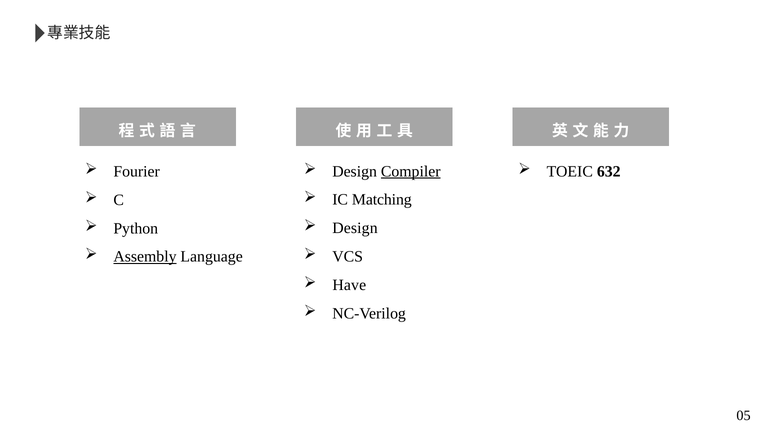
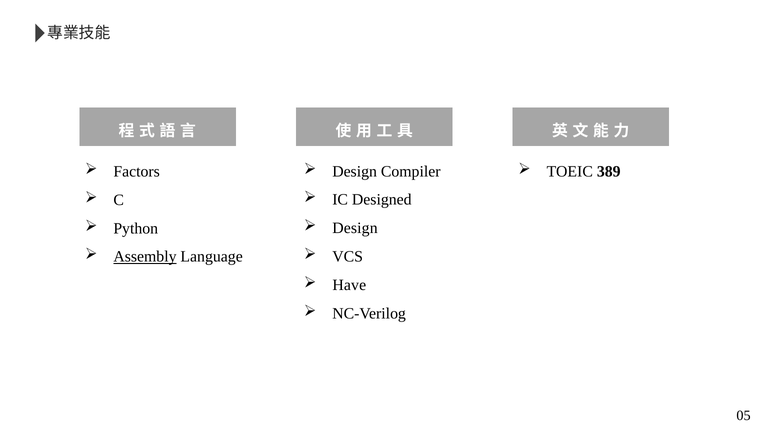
Compiler underline: present -> none
Fourier: Fourier -> Factors
632: 632 -> 389
Matching: Matching -> Designed
